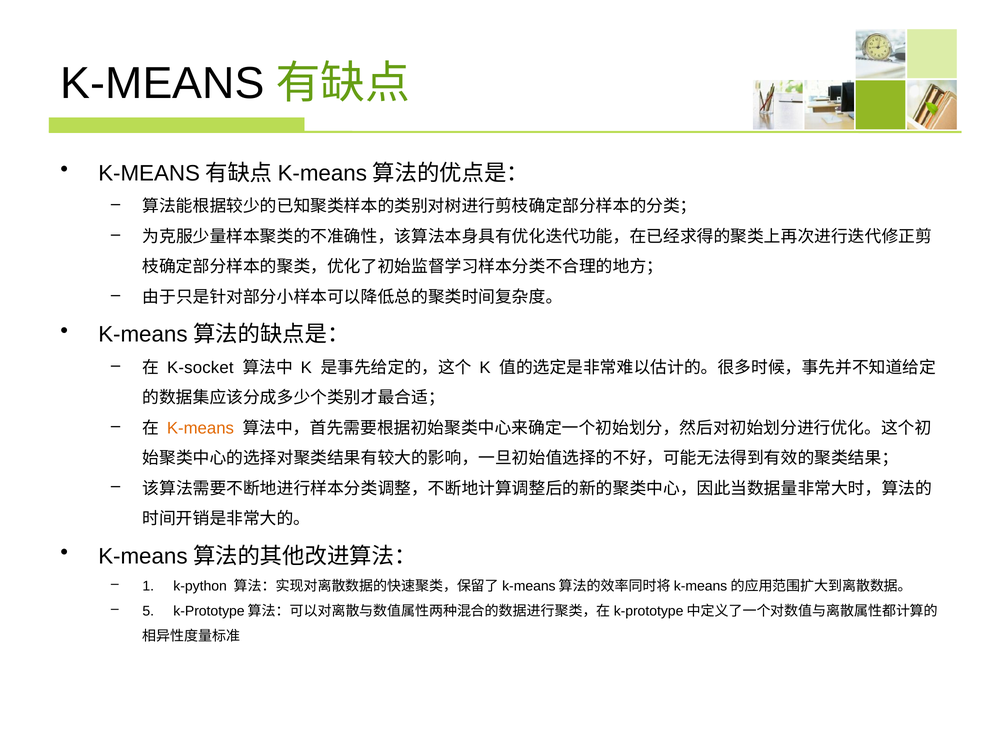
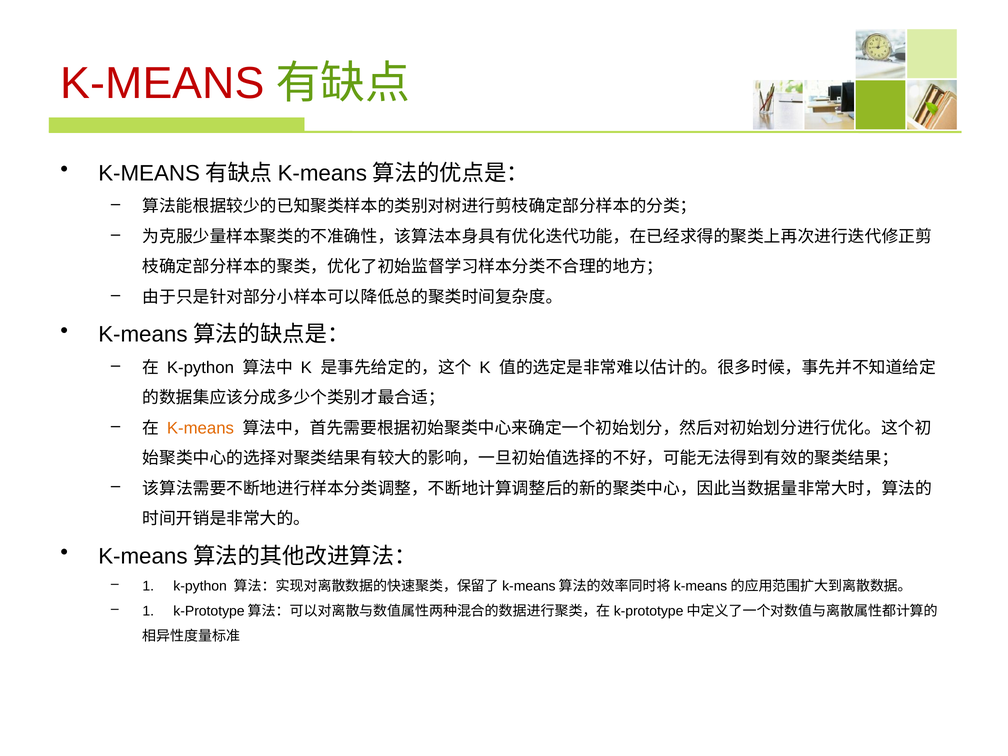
K-MEANS at (163, 83) colour: black -> red
K-socket at (200, 368): K-socket -> K-python
5 at (148, 611): 5 -> 1
